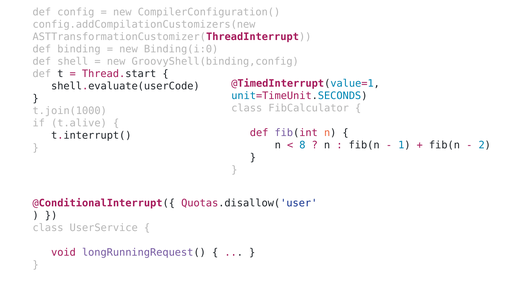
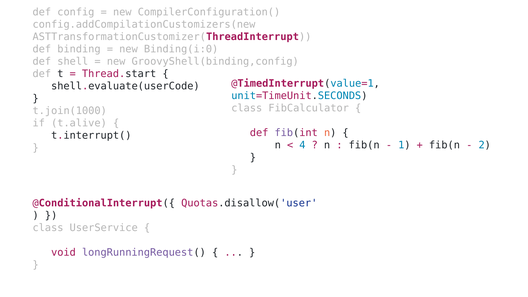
8: 8 -> 4
